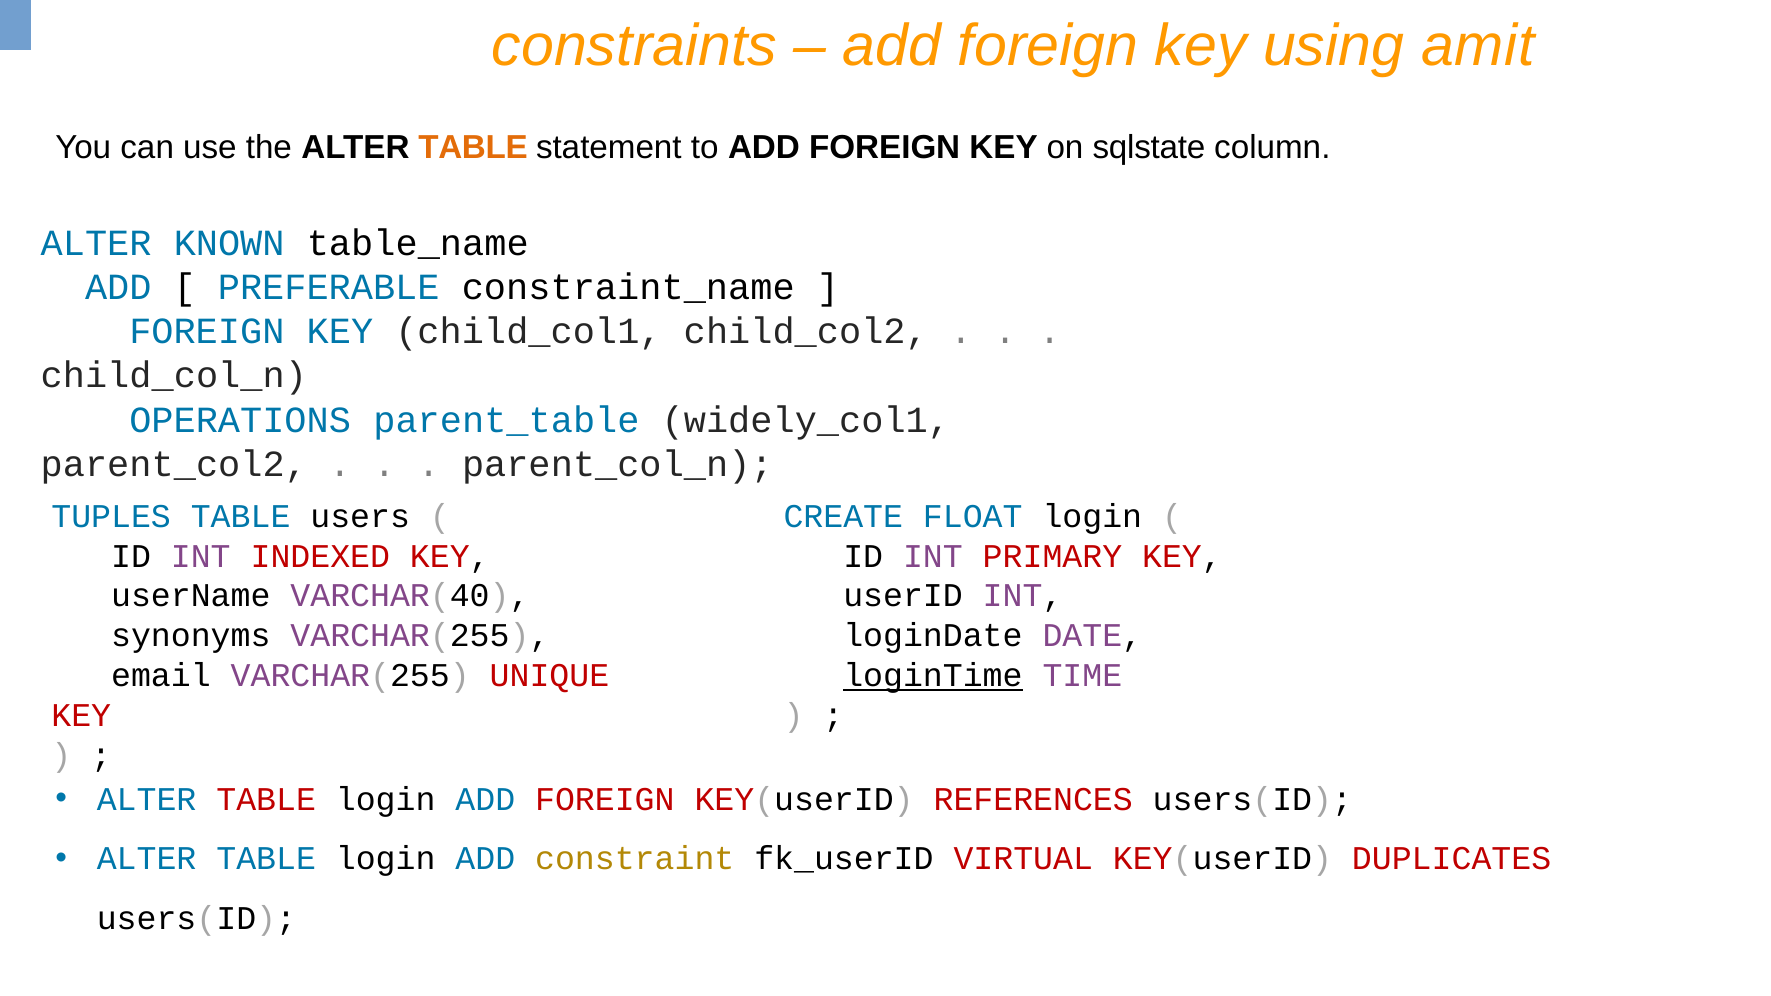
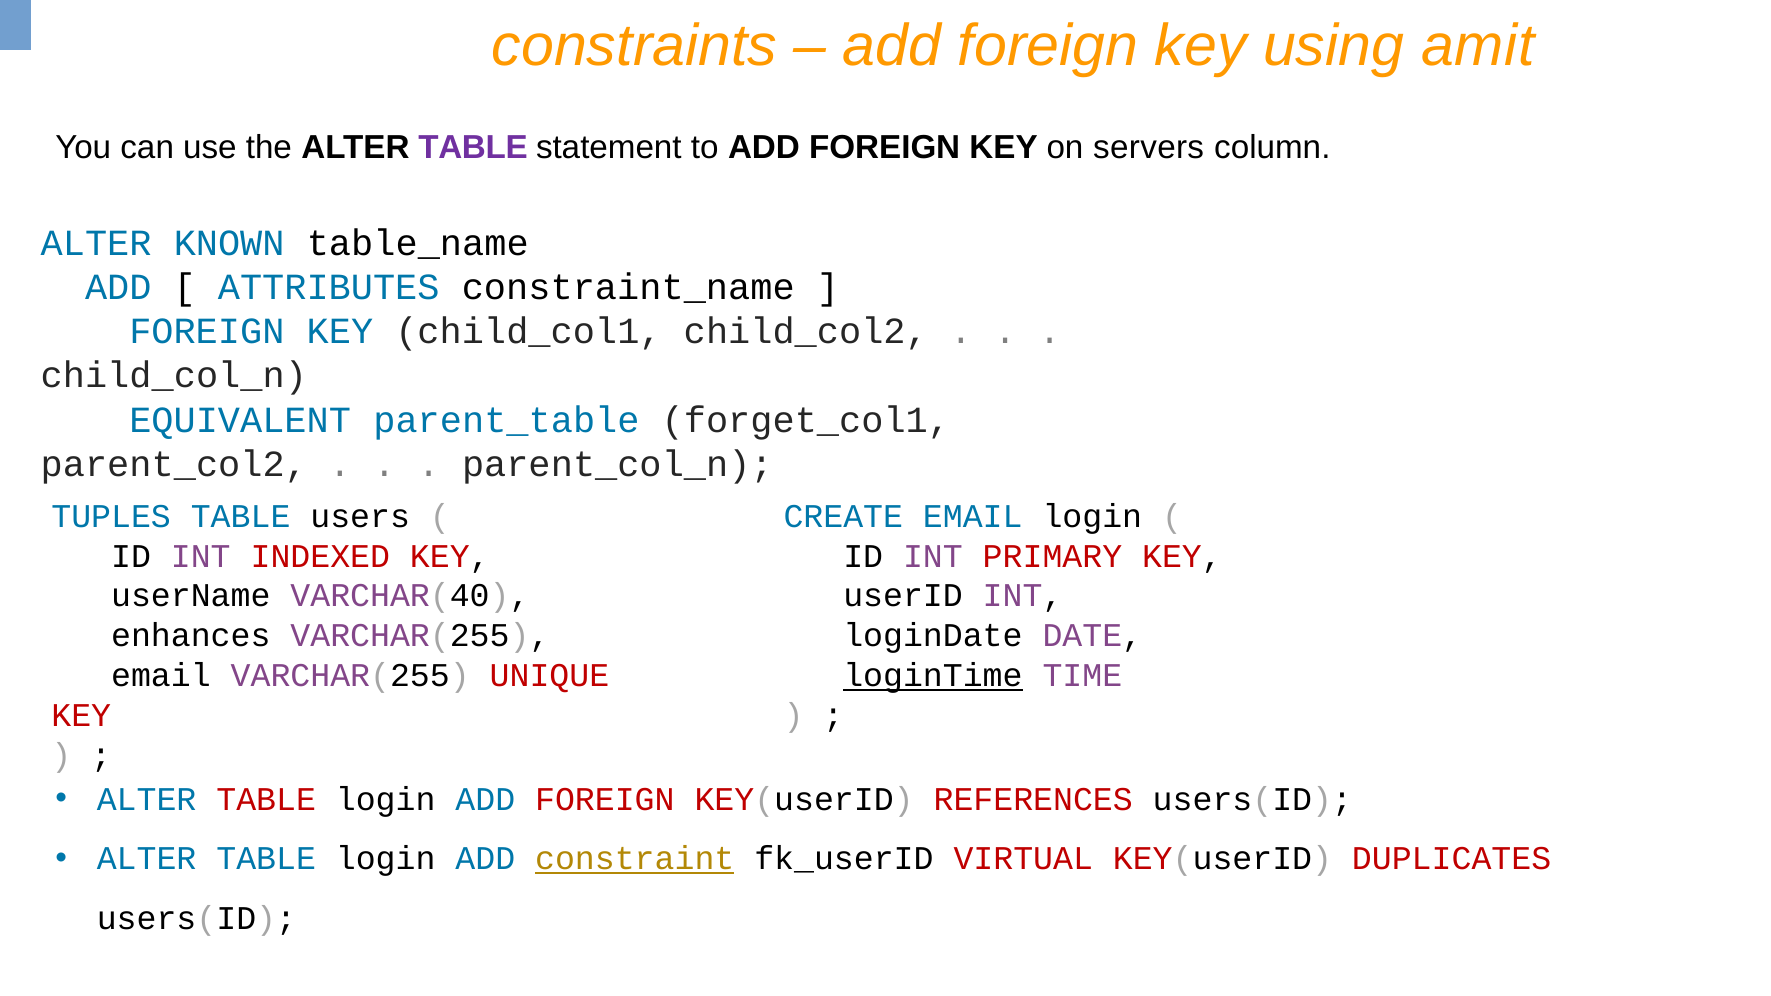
TABLE at (473, 148) colour: orange -> purple
sqlstate: sqlstate -> servers
PREFERABLE: PREFERABLE -> ATTRIBUTES
OPERATIONS: OPERATIONS -> EQUIVALENT
widely_col1: widely_col1 -> forget_col1
CREATE FLOAT: FLOAT -> EMAIL
synonyms: synonyms -> enhances
constraint underline: none -> present
